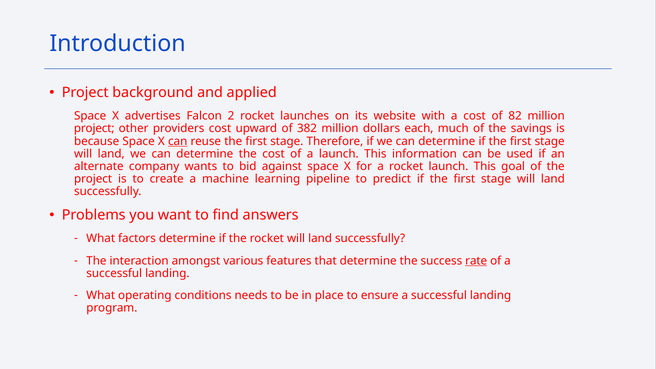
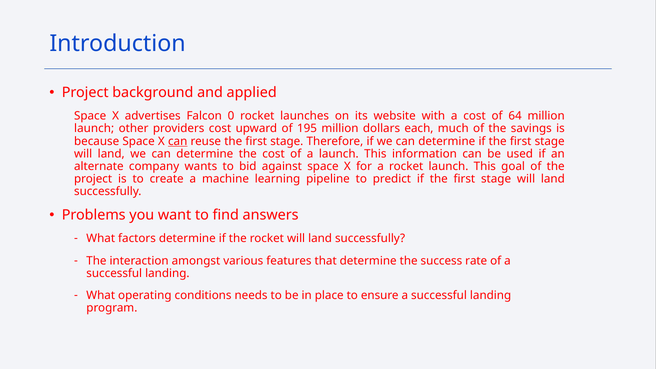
2: 2 -> 0
82: 82 -> 64
project at (94, 129): project -> launch
382: 382 -> 195
rate underline: present -> none
